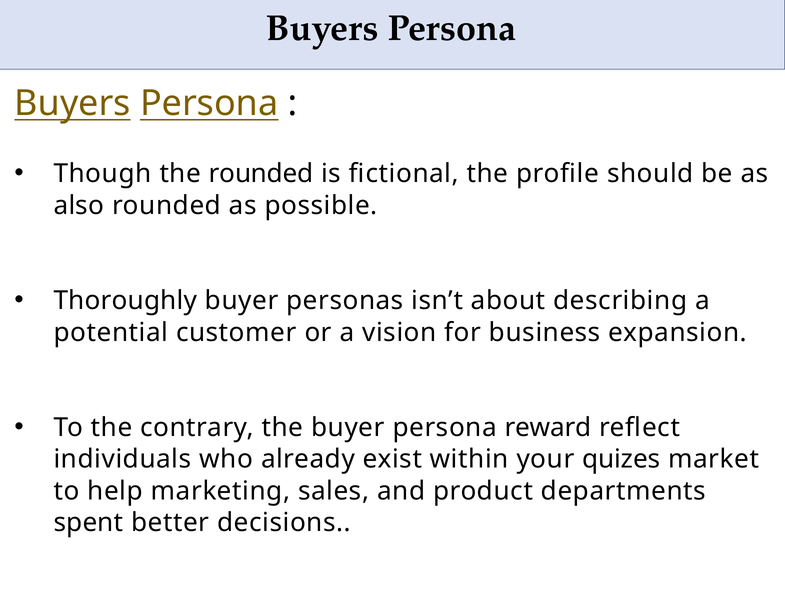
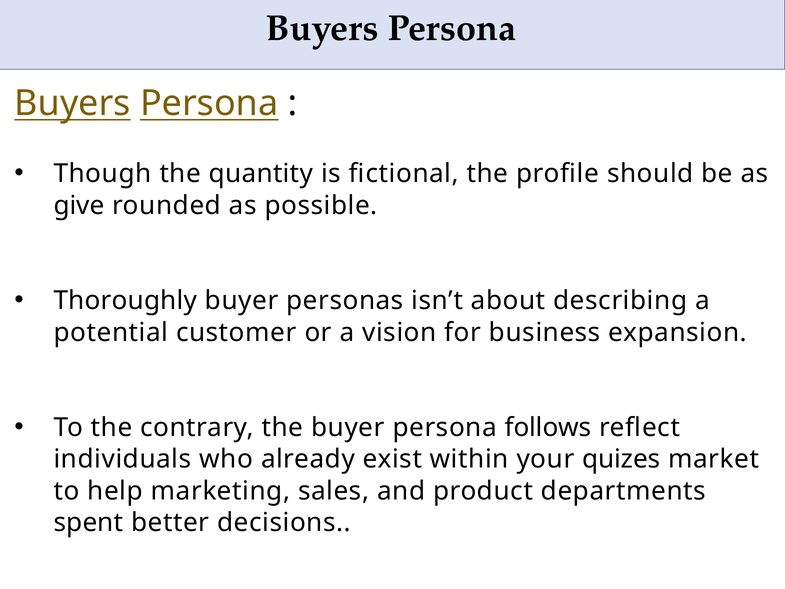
the rounded: rounded -> quantity
also: also -> give
reward: reward -> follows
